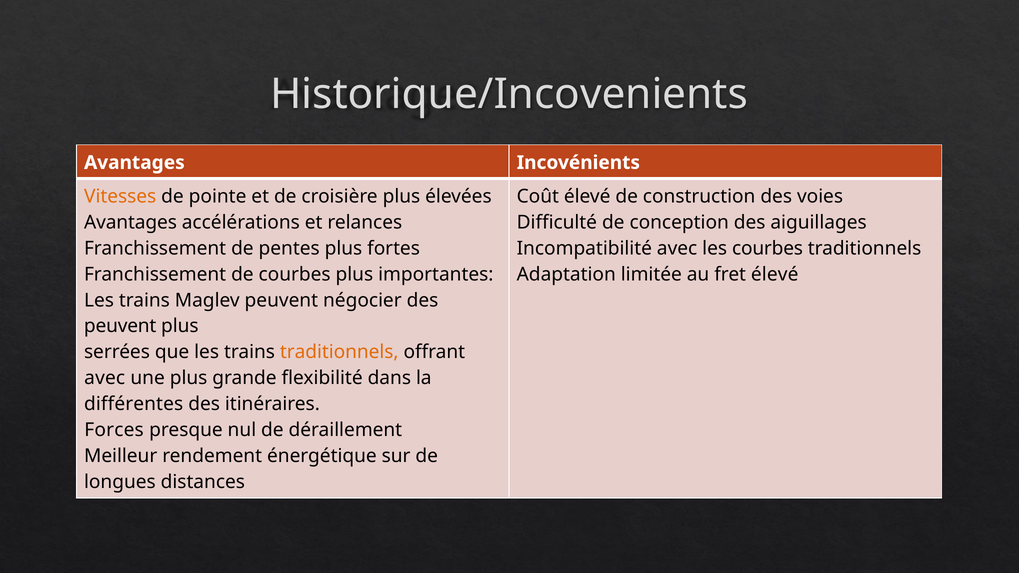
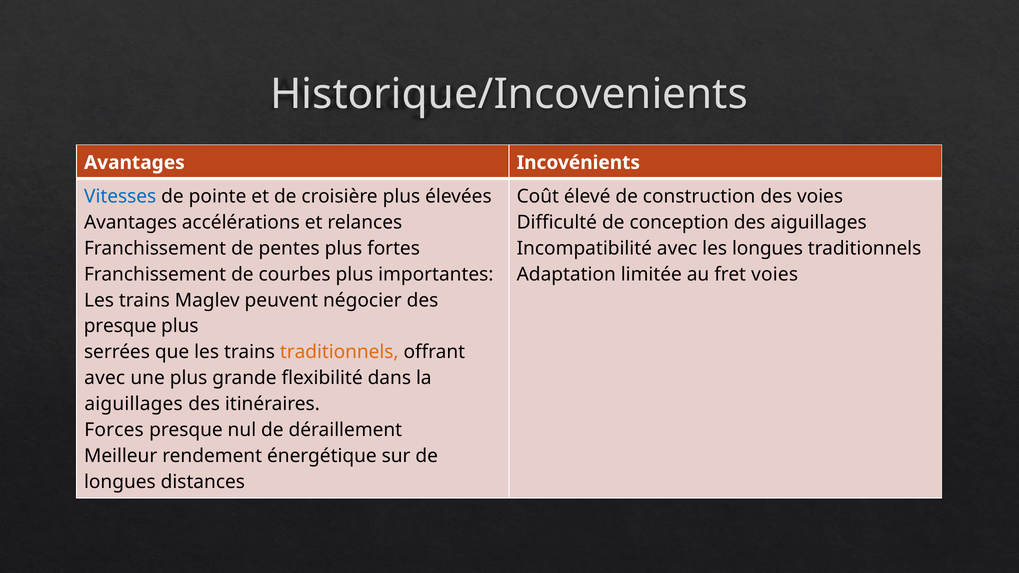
Vitesses colour: orange -> blue
les courbes: courbes -> longues
fret élevé: élevé -> voies
peuvent at (120, 326): peuvent -> presque
différentes at (134, 404): différentes -> aiguillages
